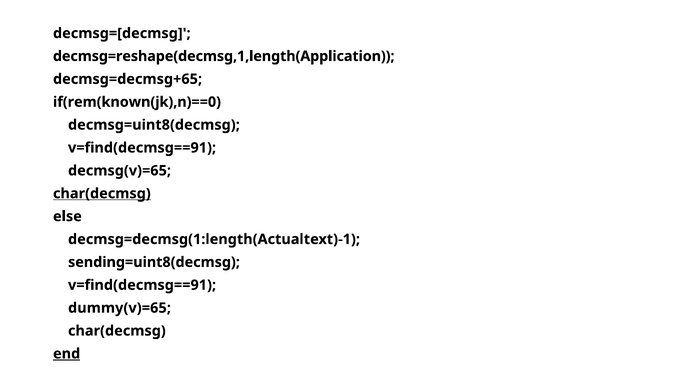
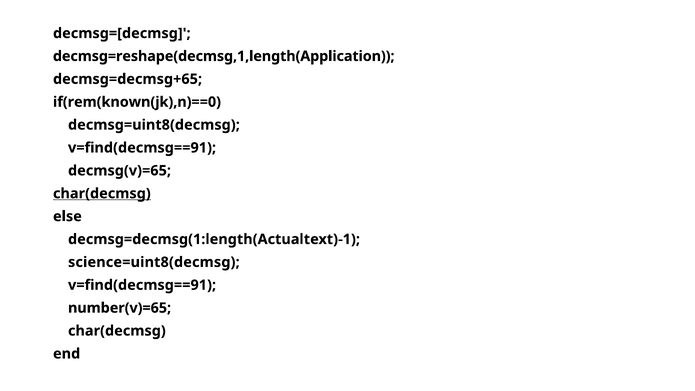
sending=uint8(decmsg: sending=uint8(decmsg -> science=uint8(decmsg
dummy(v)=65: dummy(v)=65 -> number(v)=65
end underline: present -> none
